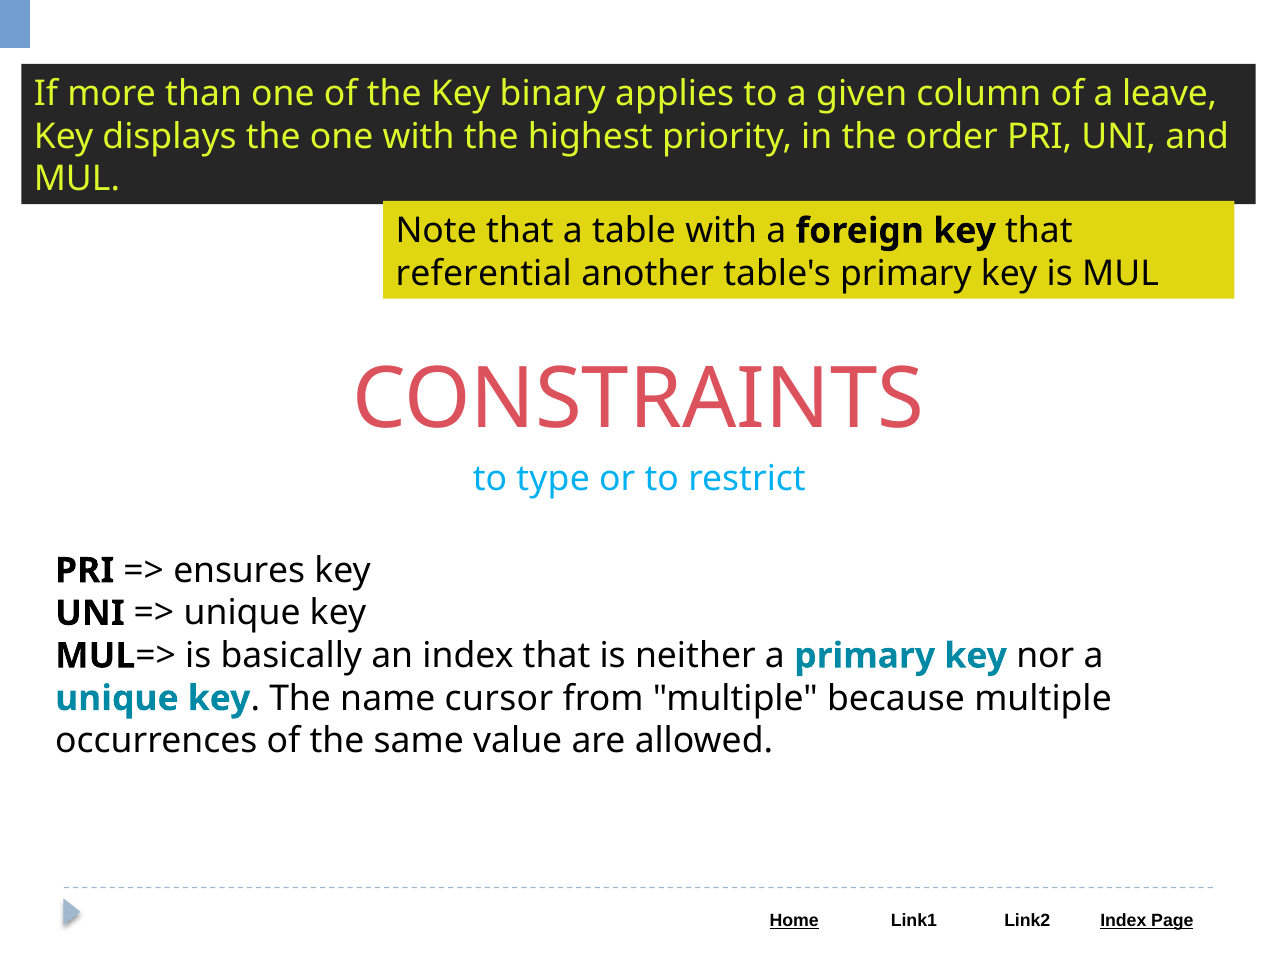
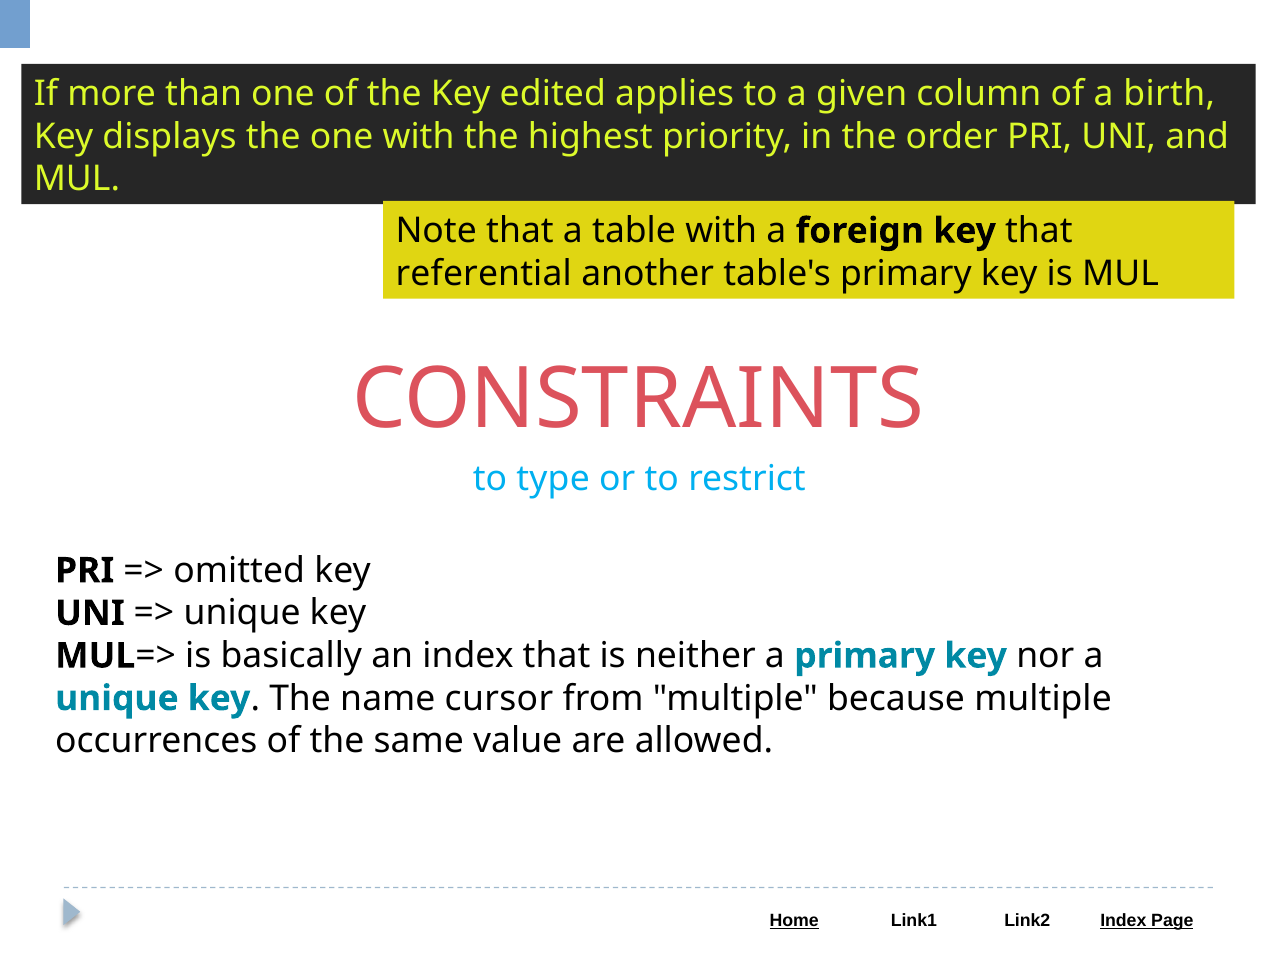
binary: binary -> edited
leave: leave -> birth
ensures: ensures -> omitted
